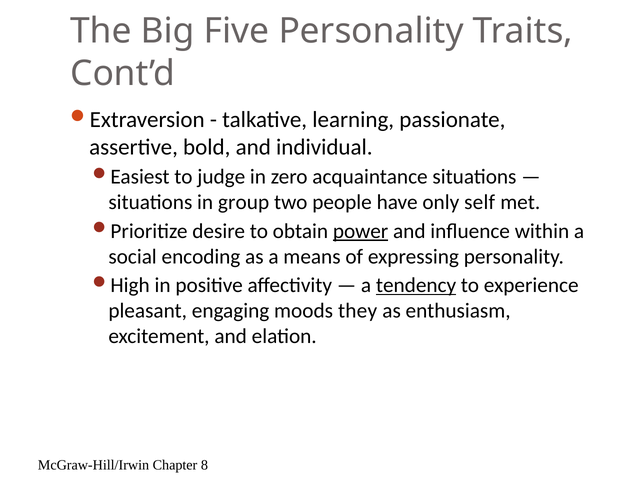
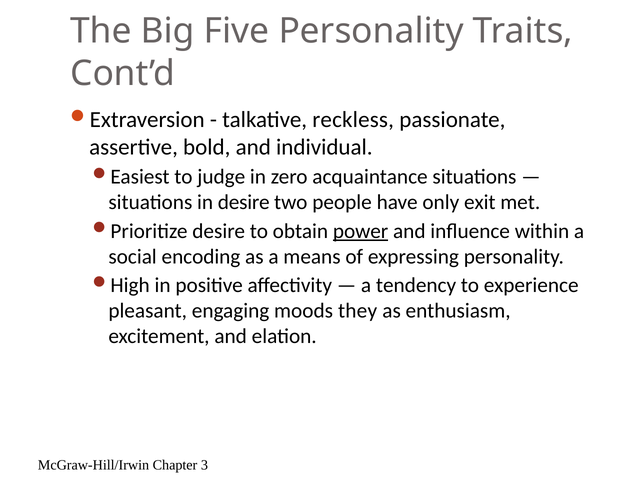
learning: learning -> reckless
in group: group -> desire
self: self -> exit
tendency underline: present -> none
8: 8 -> 3
